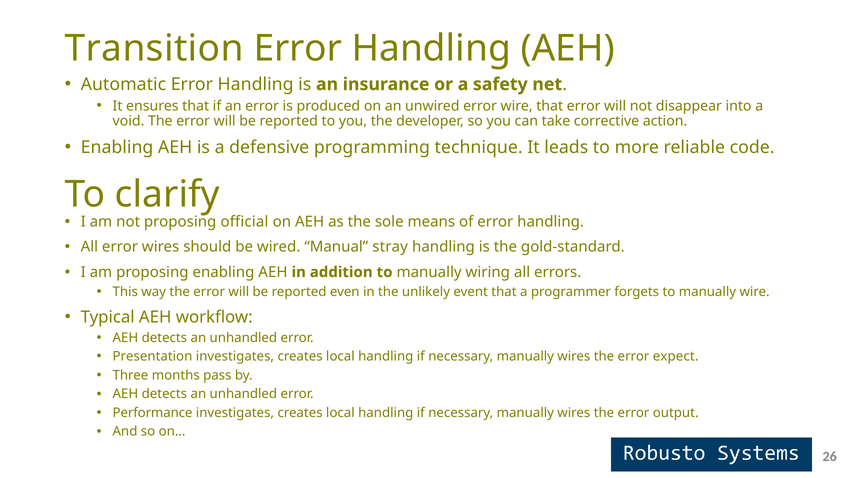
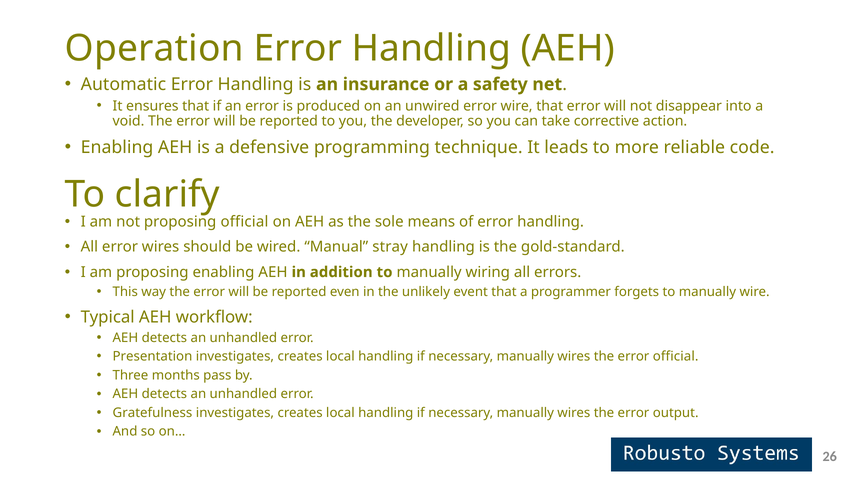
Transition: Transition -> Operation
error expect: expect -> official
Performance: Performance -> Gratefulness
